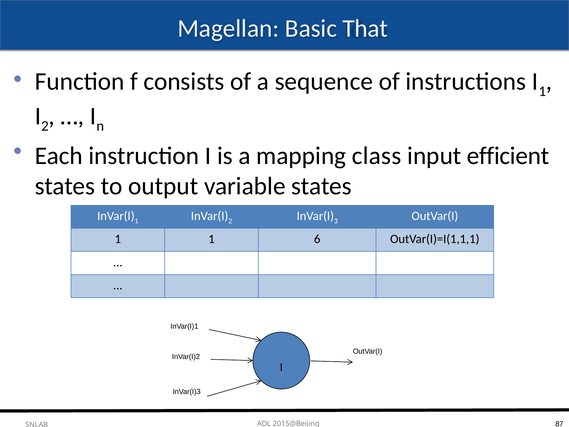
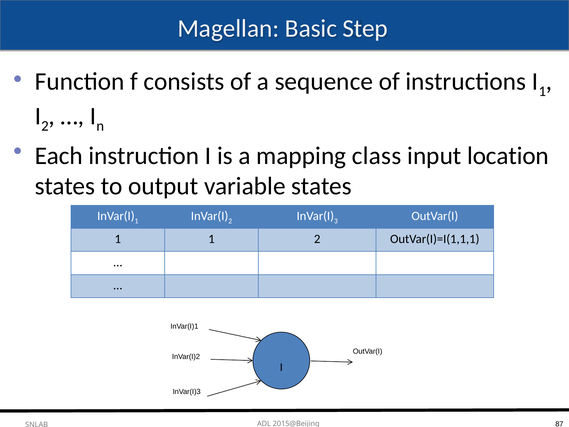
That: That -> Step
efficient: efficient -> location
1 6: 6 -> 2
